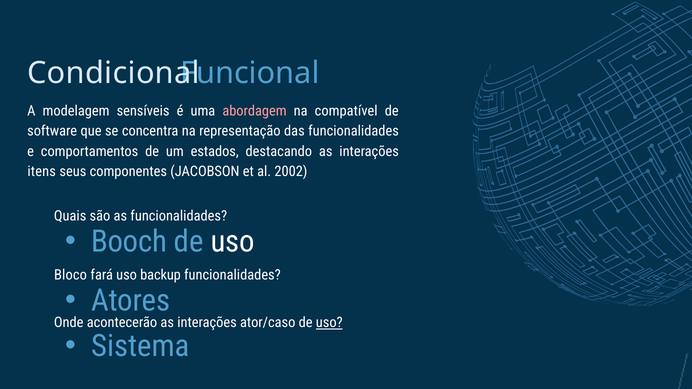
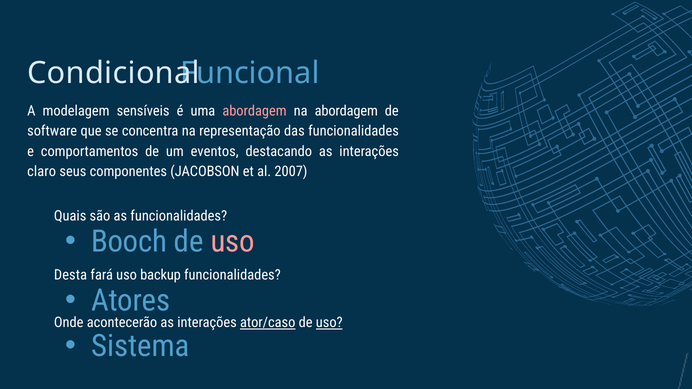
na compatível: compatível -> abordagem
estados: estados -> eventos
itens: itens -> claro
2002: 2002 -> 2007
uso at (233, 242) colour: white -> pink
Bloco: Bloco -> Desta
ator/caso underline: none -> present
